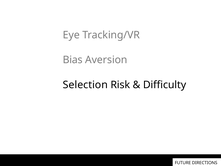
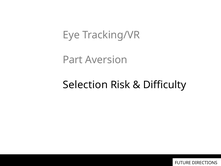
Bias: Bias -> Part
